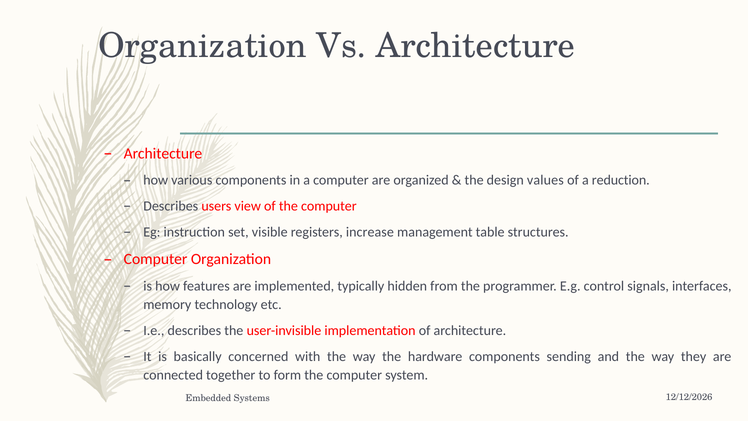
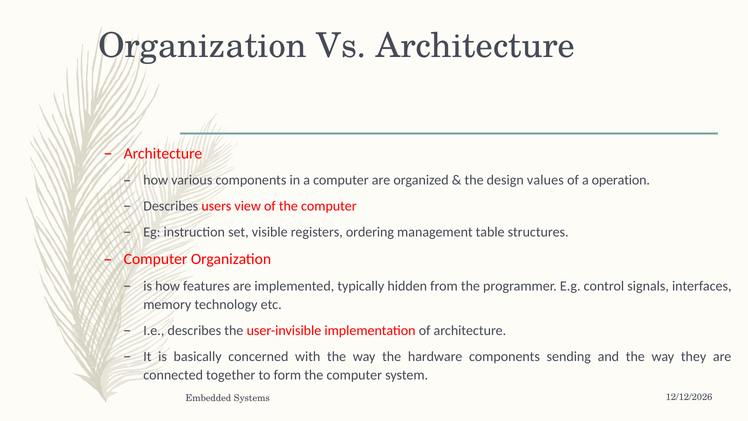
reduction: reduction -> operation
increase: increase -> ordering
